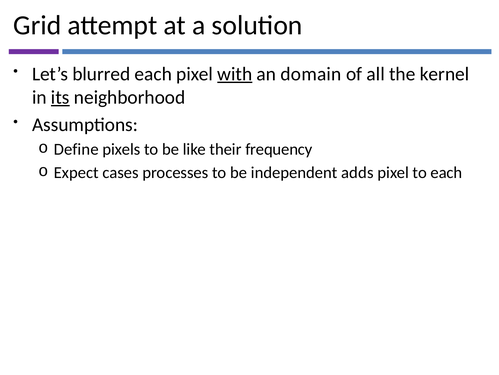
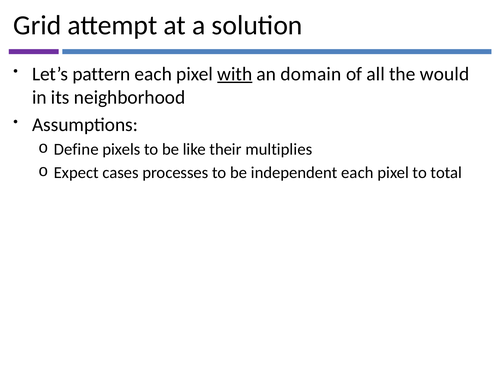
blurred: blurred -> pattern
kernel: kernel -> would
its underline: present -> none
frequency: frequency -> multiplies
independent adds: adds -> each
to each: each -> total
